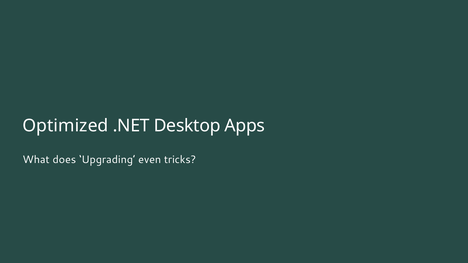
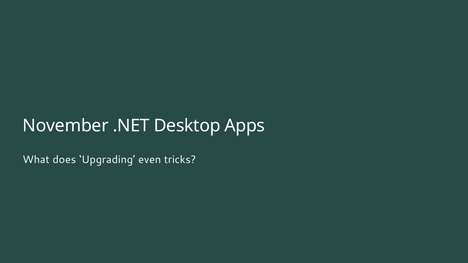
Optimized: Optimized -> November
